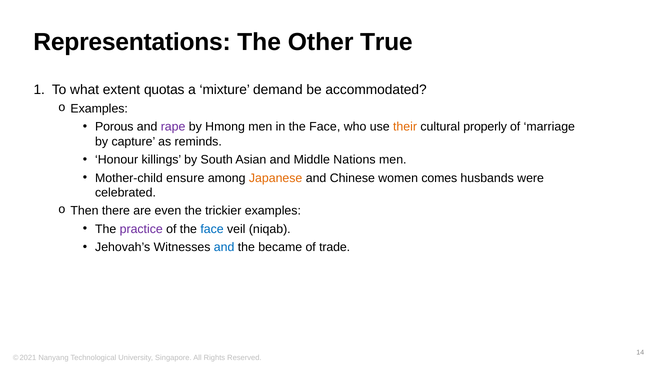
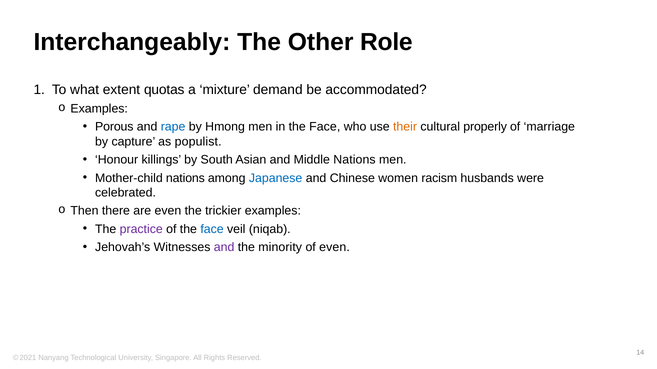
Representations: Representations -> Interchangeably
True: True -> Role
rape colour: purple -> blue
reminds: reminds -> populist
Mother-child ensure: ensure -> nations
Japanese colour: orange -> blue
comes: comes -> racism
and at (224, 248) colour: blue -> purple
became: became -> minority
of trade: trade -> even
